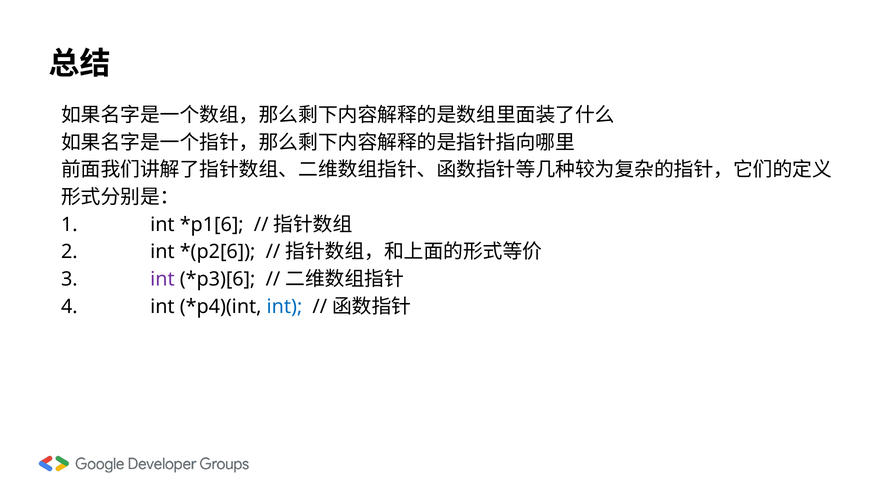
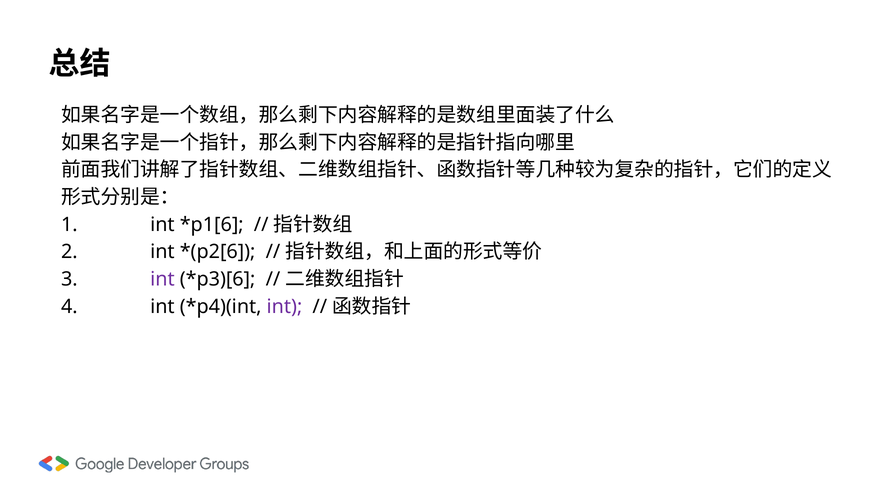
int at (284, 306) colour: blue -> purple
